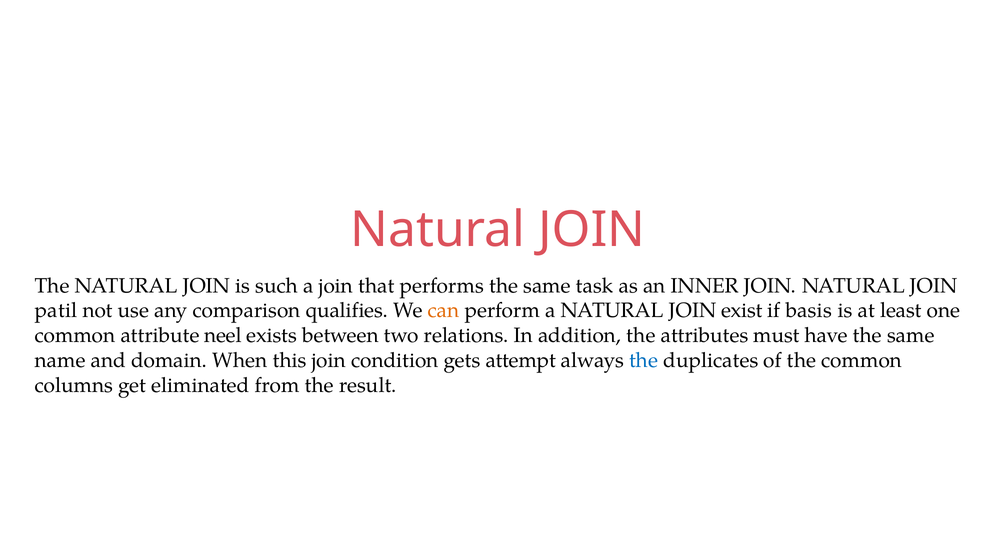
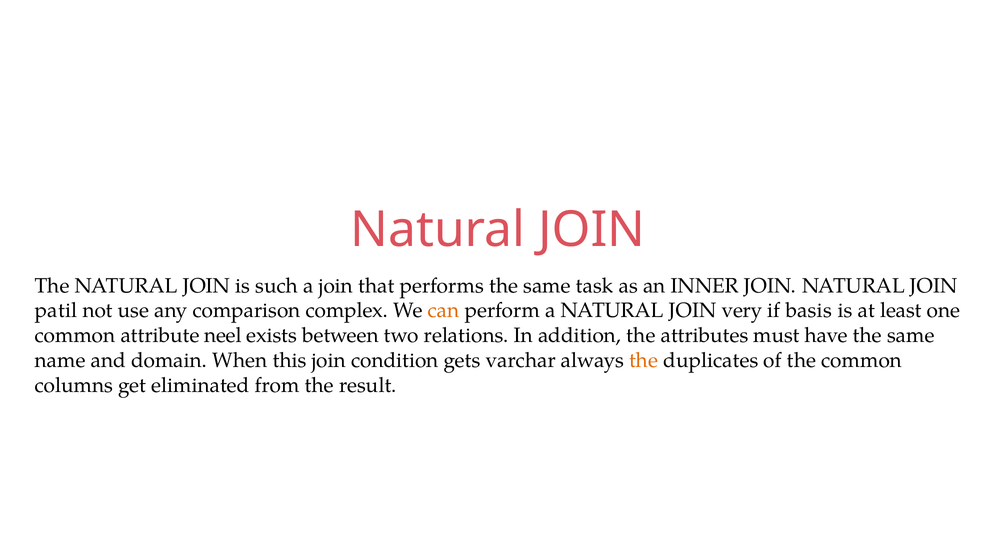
qualifies: qualifies -> complex
exist: exist -> very
attempt: attempt -> varchar
the at (644, 361) colour: blue -> orange
